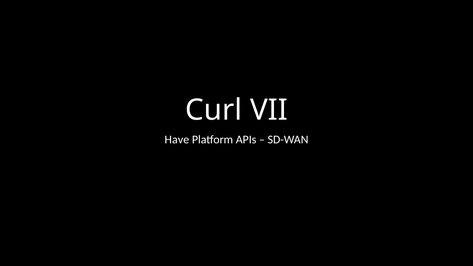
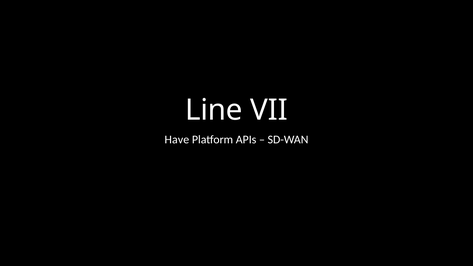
Curl: Curl -> Line
